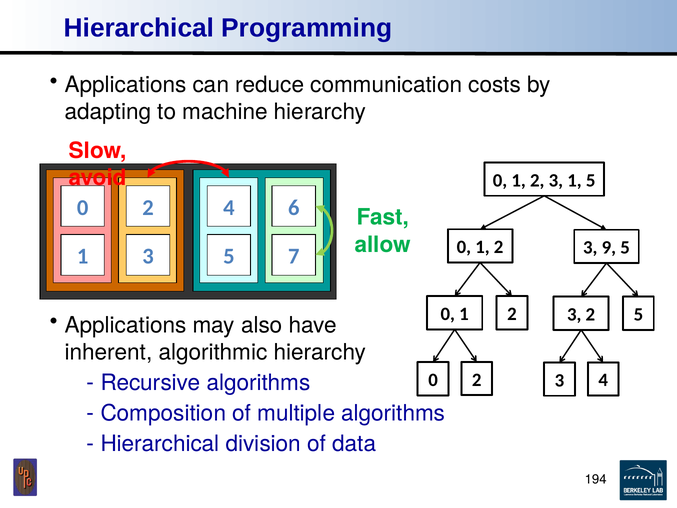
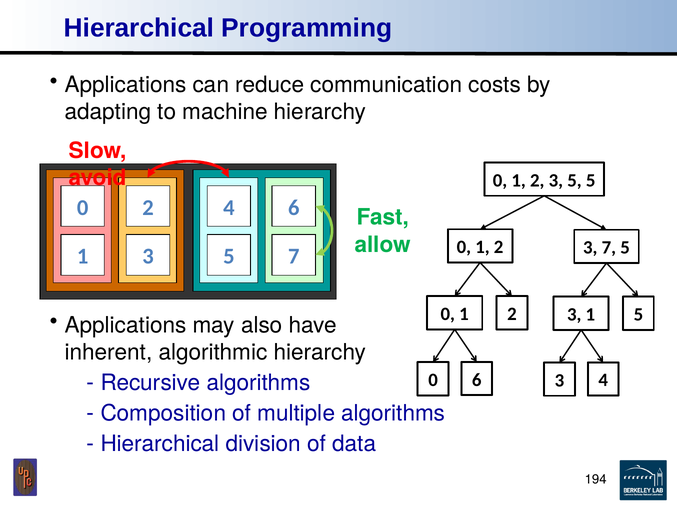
3 1: 1 -> 5
3 9: 9 -> 7
3 2: 2 -> 1
0 2: 2 -> 6
